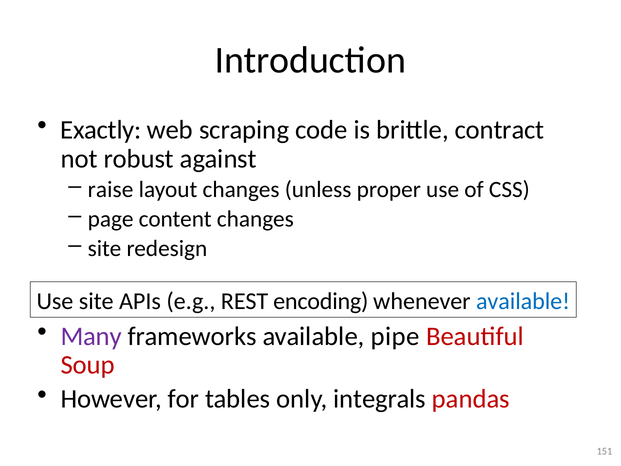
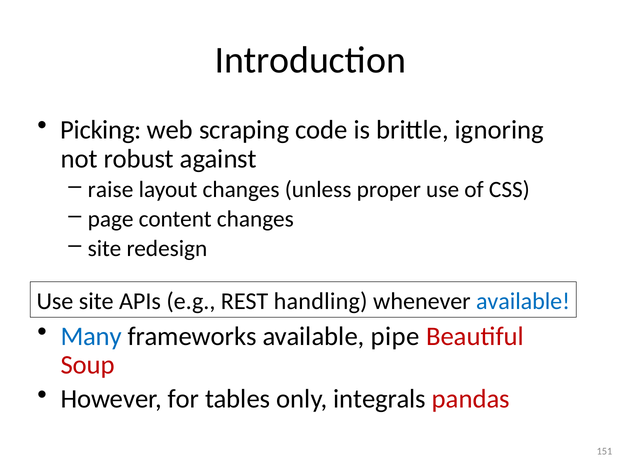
Exactly: Exactly -> Picking
contract: contract -> ignoring
encoding: encoding -> handling
Many colour: purple -> blue
